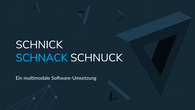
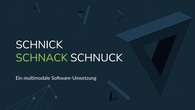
SCHNACK colour: light blue -> light green
